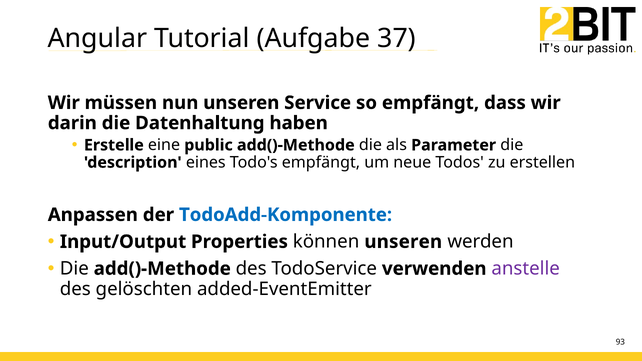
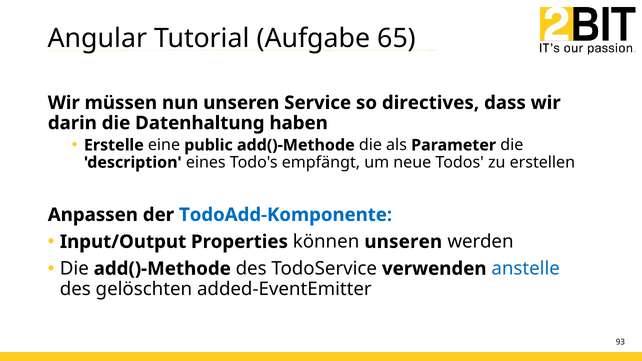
37: 37 -> 65
so empfängt: empfängt -> directives
anstelle colour: purple -> blue
